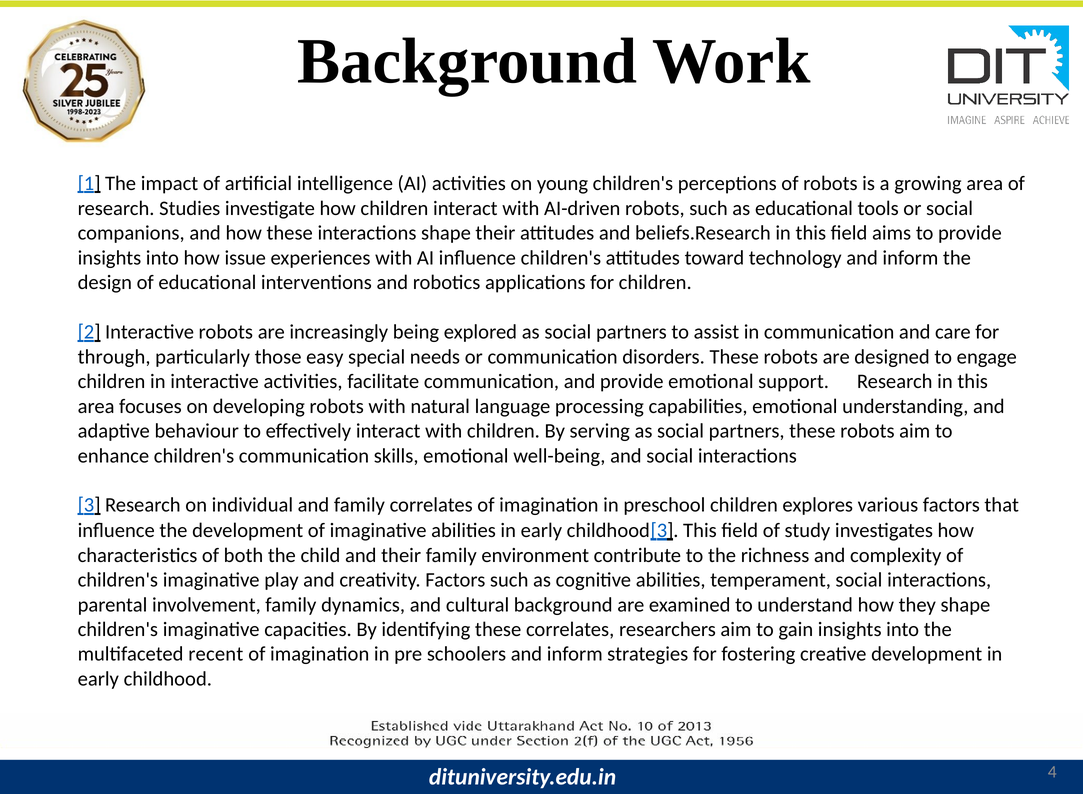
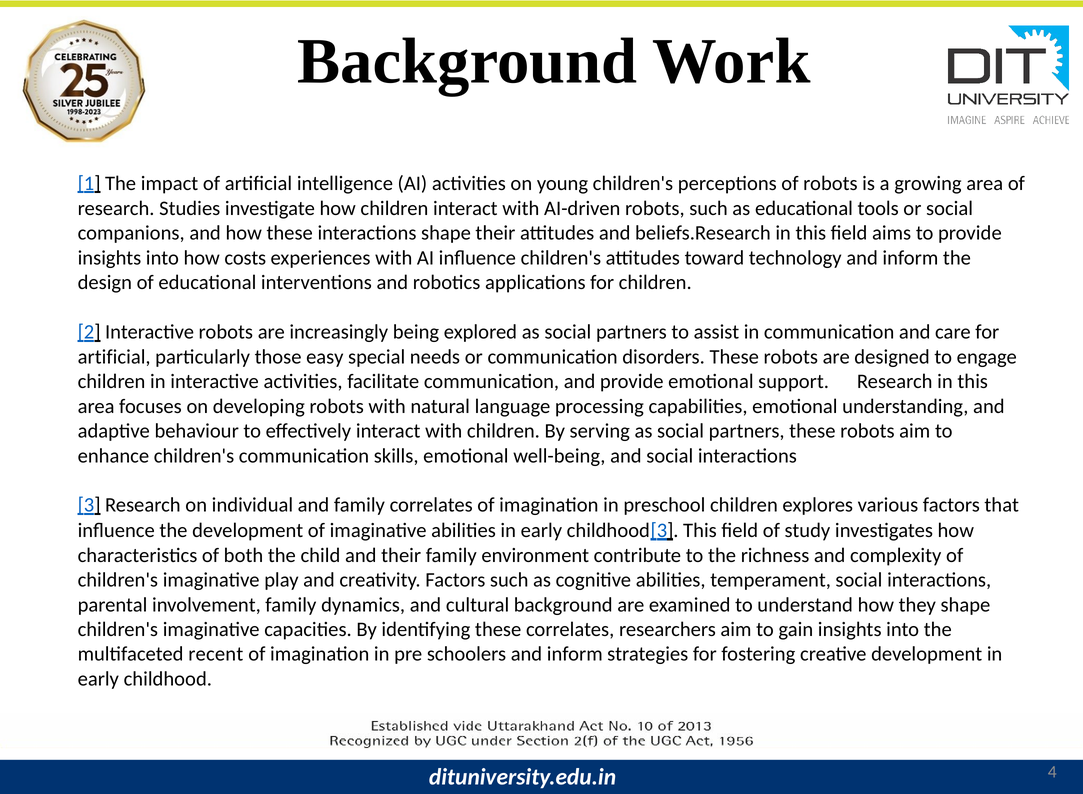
issue: issue -> costs
through at (114, 357): through -> artificial
